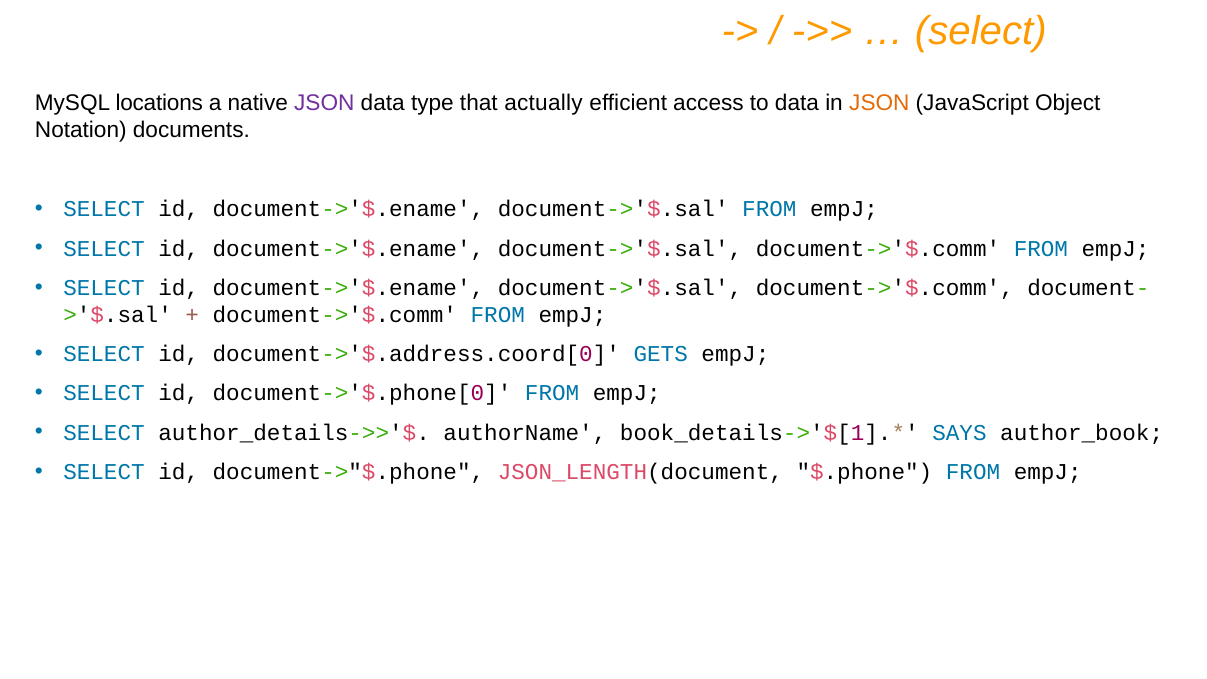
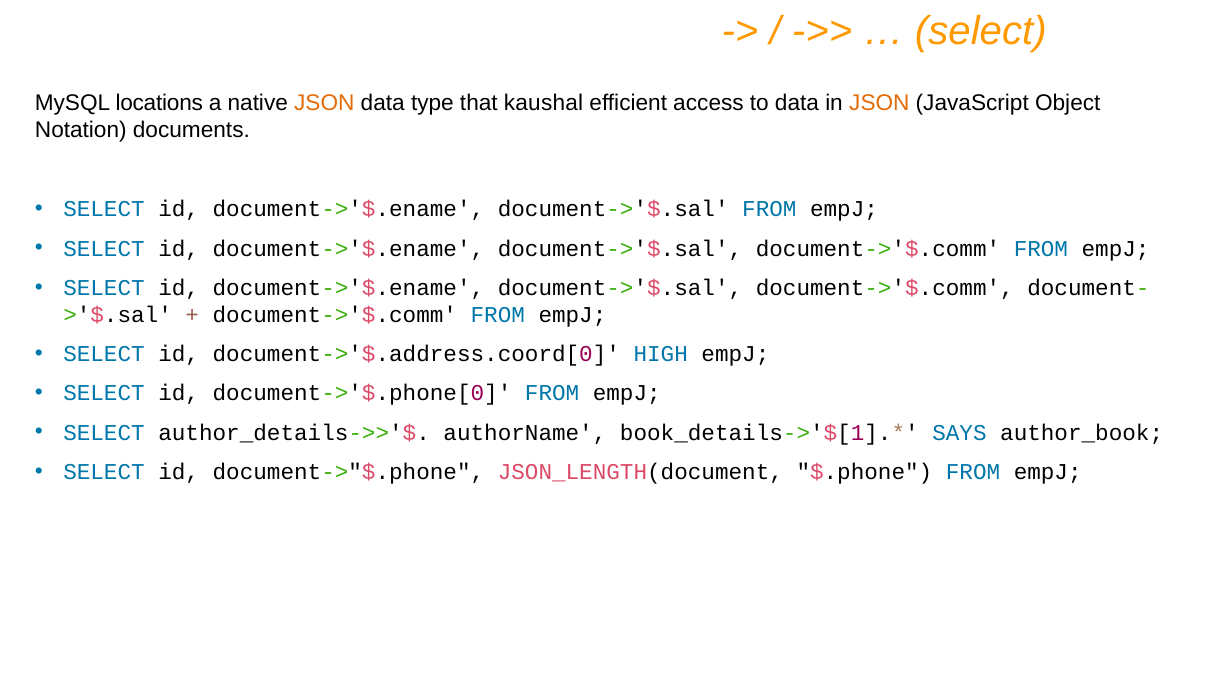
JSON at (324, 103) colour: purple -> orange
actually: actually -> kaushal
GETS: GETS -> HIGH
